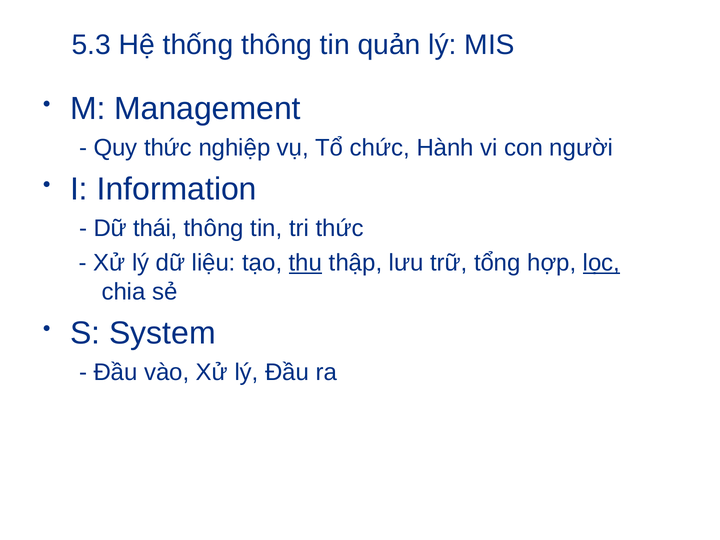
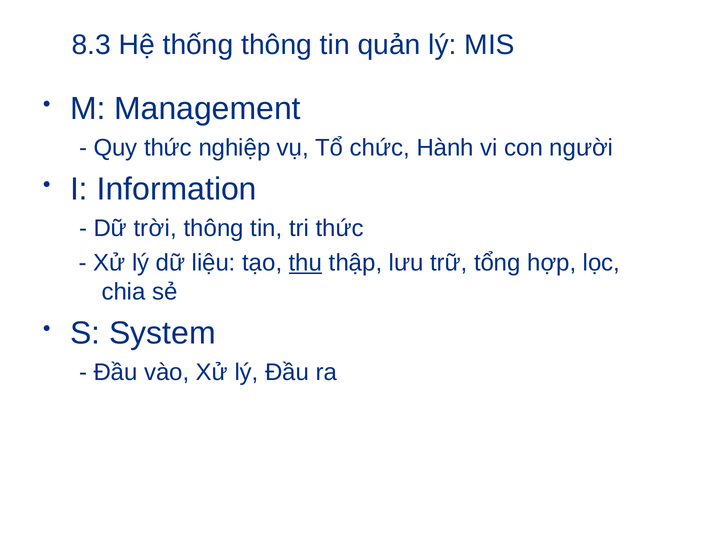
5.3: 5.3 -> 8.3
thái: thái -> trời
lọc underline: present -> none
